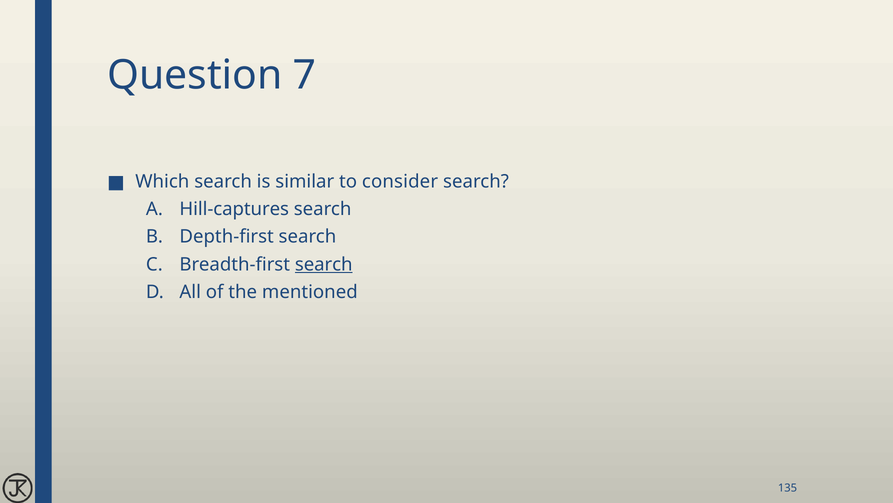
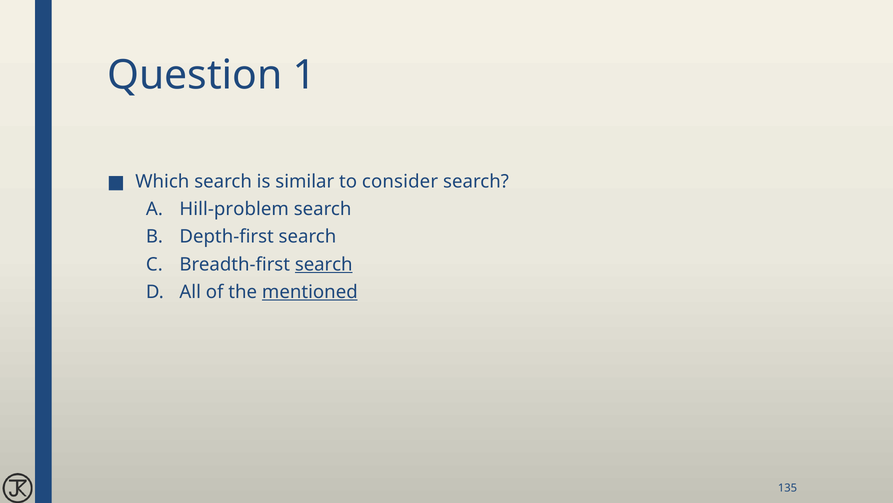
7: 7 -> 1
Hill-captures: Hill-captures -> Hill-problem
mentioned underline: none -> present
